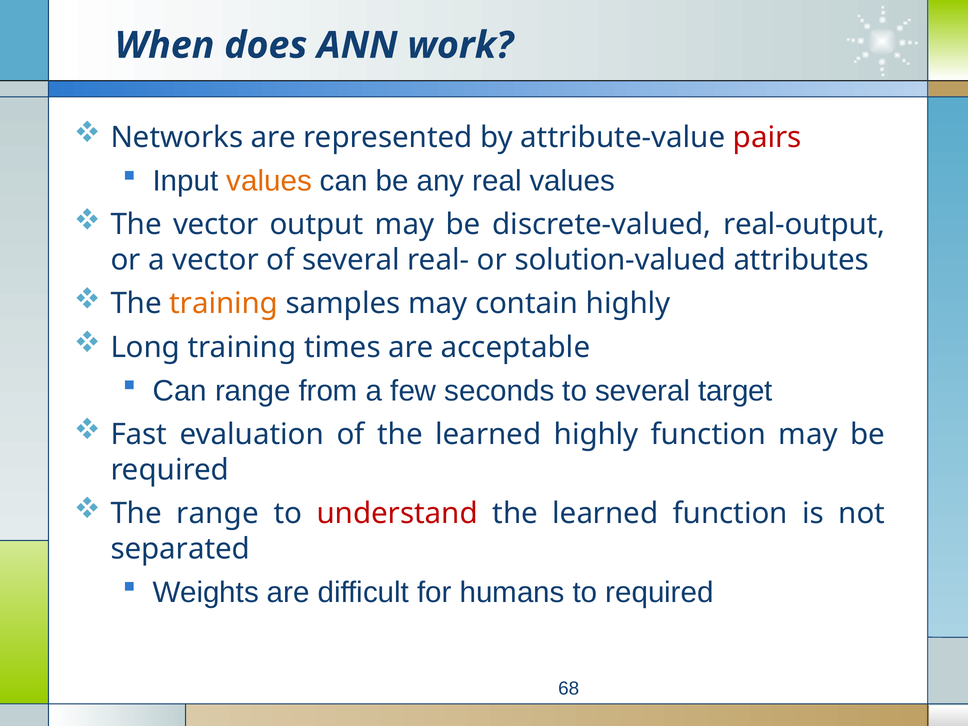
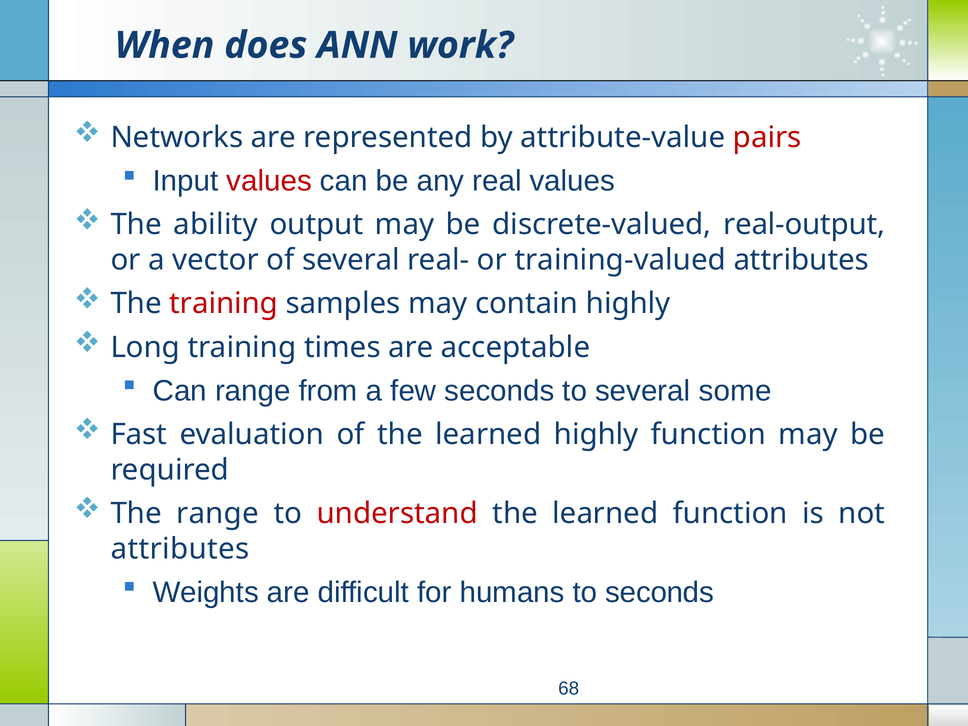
values at (269, 181) colour: orange -> red
The vector: vector -> ability
solution-valued: solution-valued -> training-valued
training at (224, 304) colour: orange -> red
target: target -> some
separated at (180, 549): separated -> attributes
to required: required -> seconds
